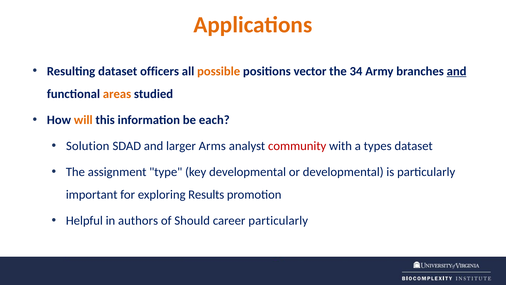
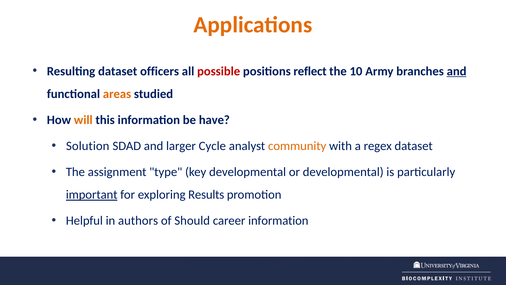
possible colour: orange -> red
vector: vector -> reflect
34: 34 -> 10
each: each -> have
Arms: Arms -> Cycle
community colour: red -> orange
types: types -> regex
important underline: none -> present
career particularly: particularly -> information
